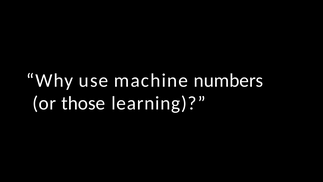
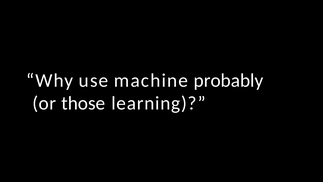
numbers: numbers -> probably
